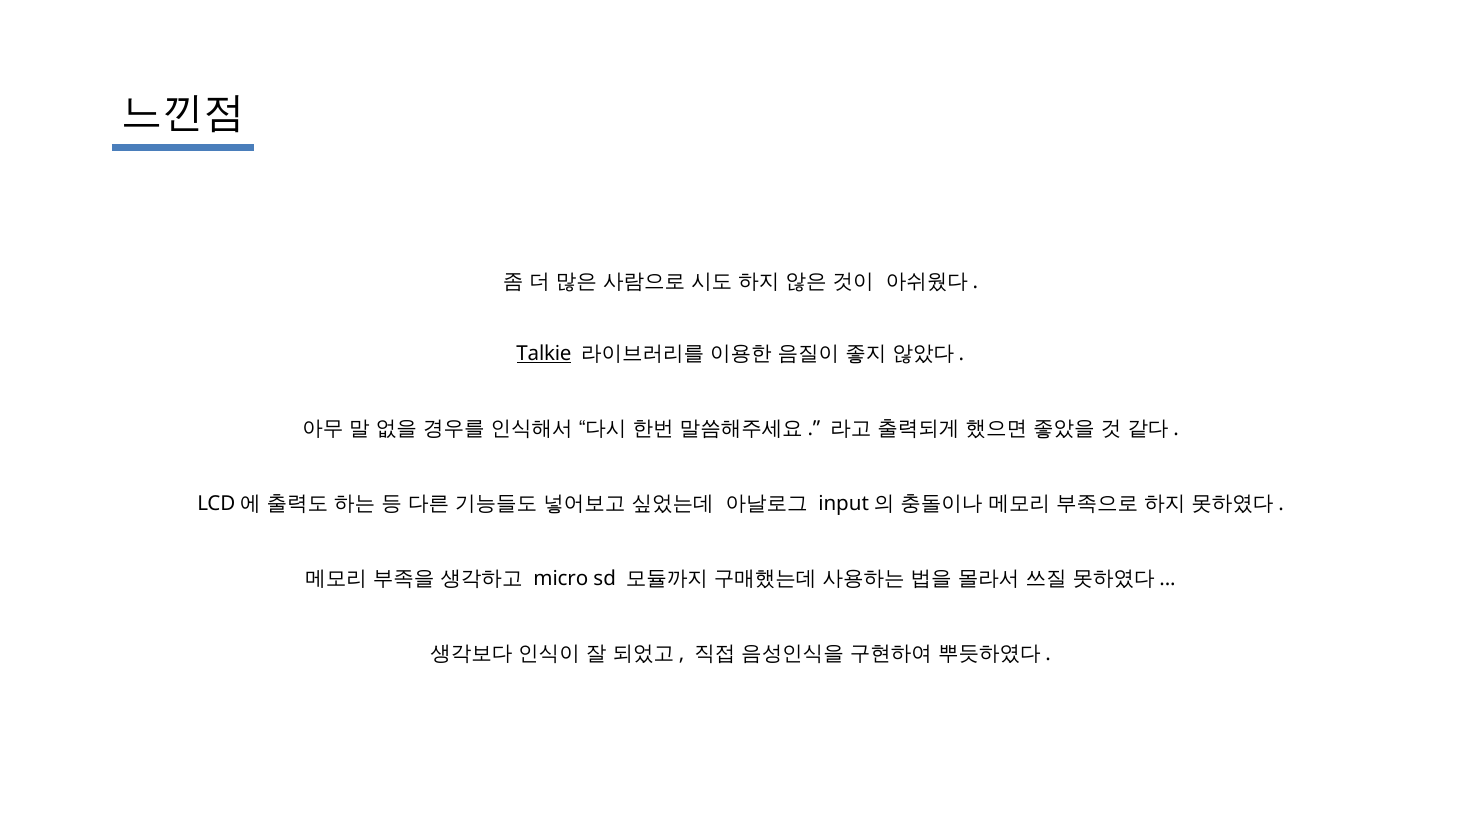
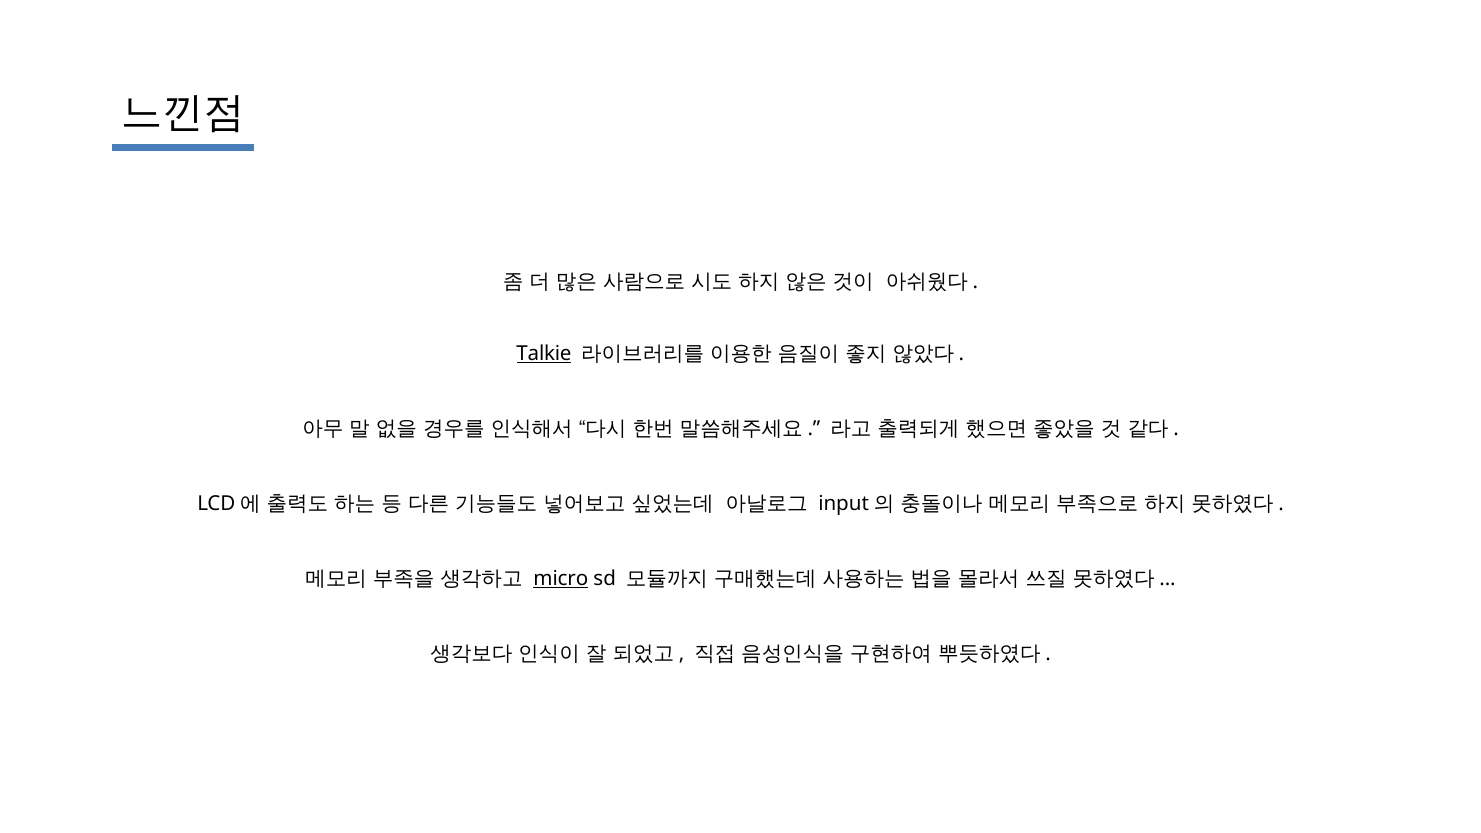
micro underline: none -> present
